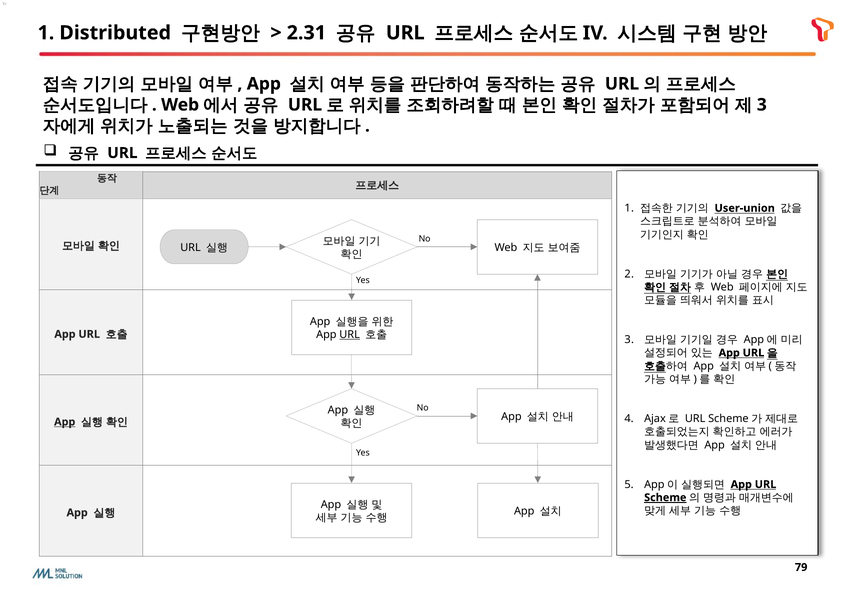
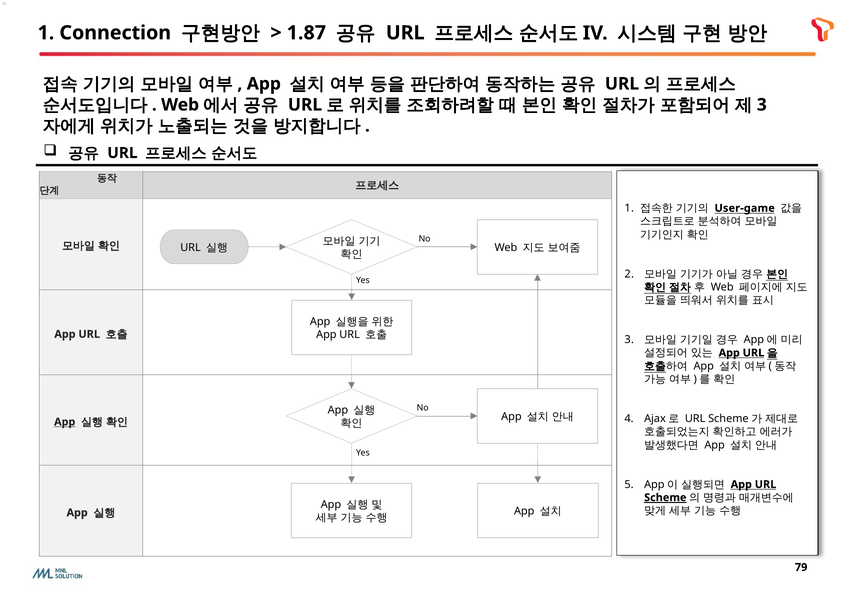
Distributed: Distributed -> Connection
2.31: 2.31 -> 1.87
User-union: User-union -> User-game
URL at (350, 335) underline: present -> none
